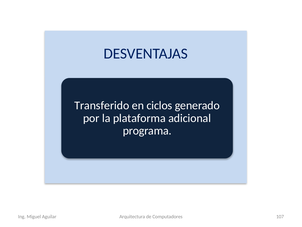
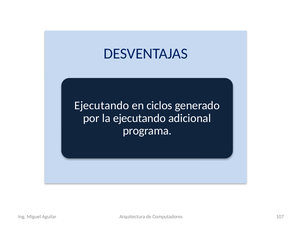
Transferido at (102, 105): Transferido -> Ejecutando
la plataforma: plataforma -> ejecutando
